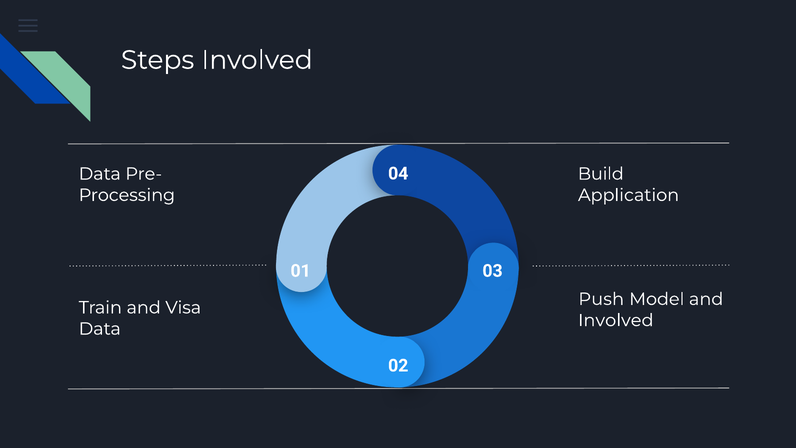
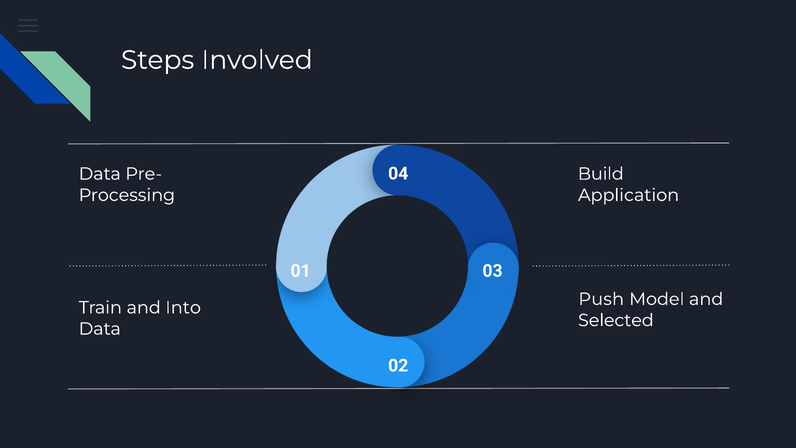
Visa: Visa -> Into
Involved at (616, 320): Involved -> Selected
